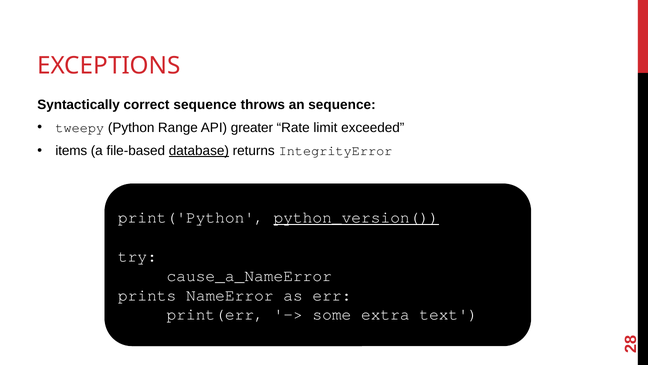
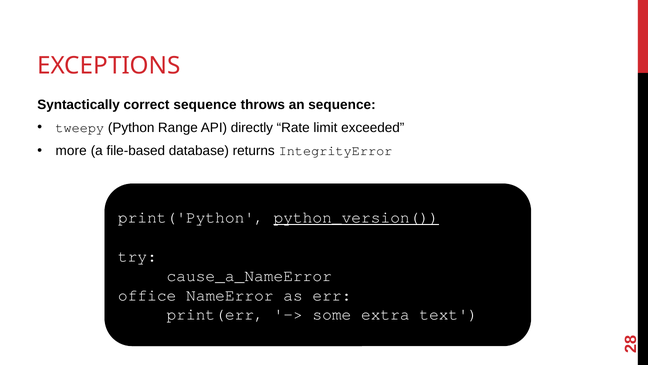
greater: greater -> directly
items: items -> more
database underline: present -> none
prints: prints -> office
